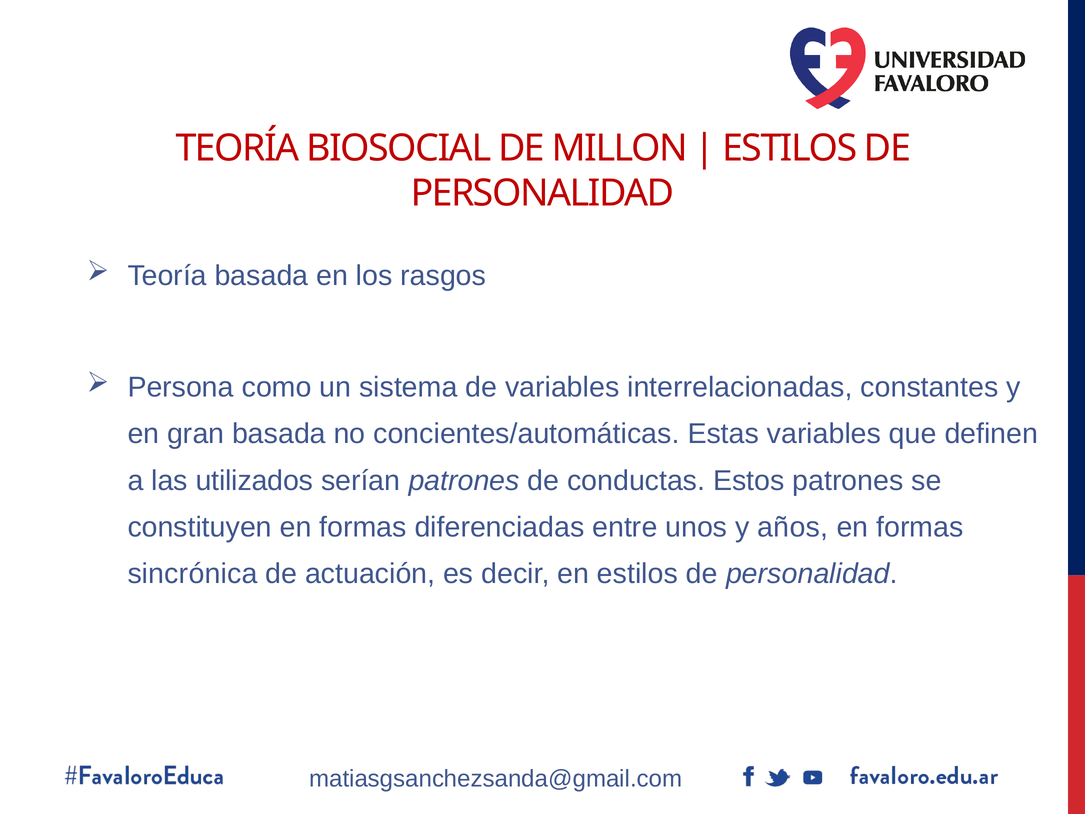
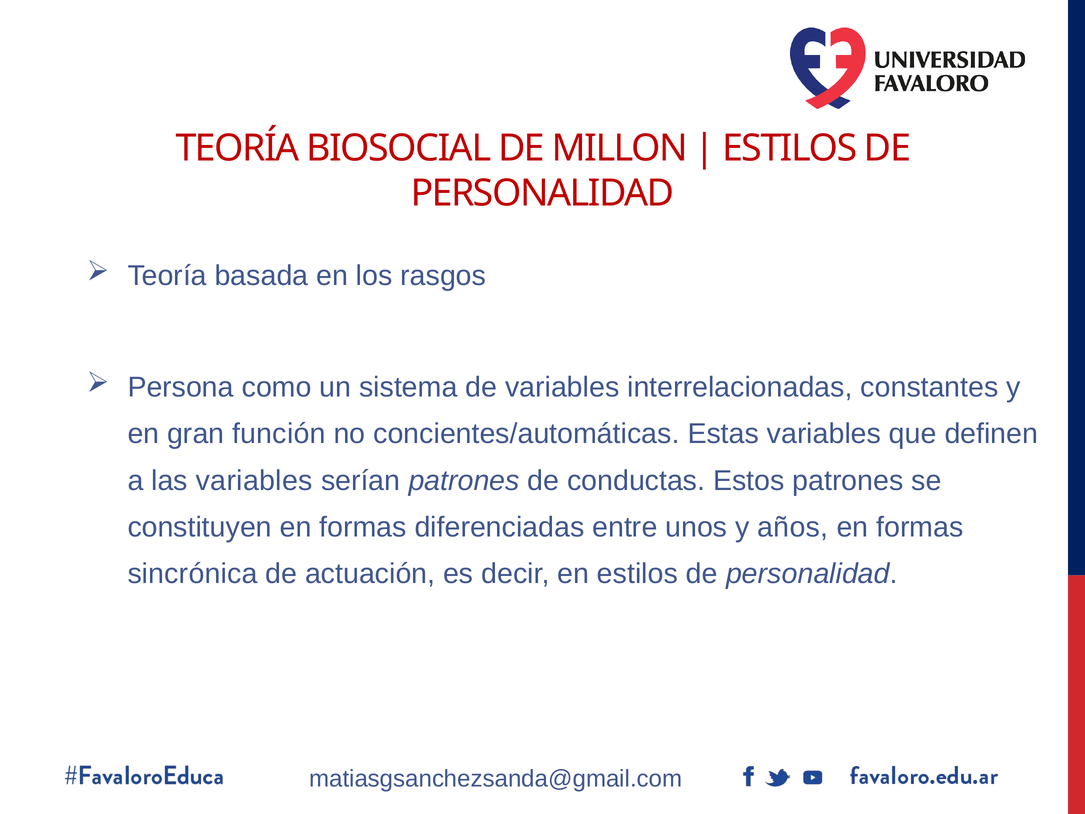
gran basada: basada -> función
las utilizados: utilizados -> variables
